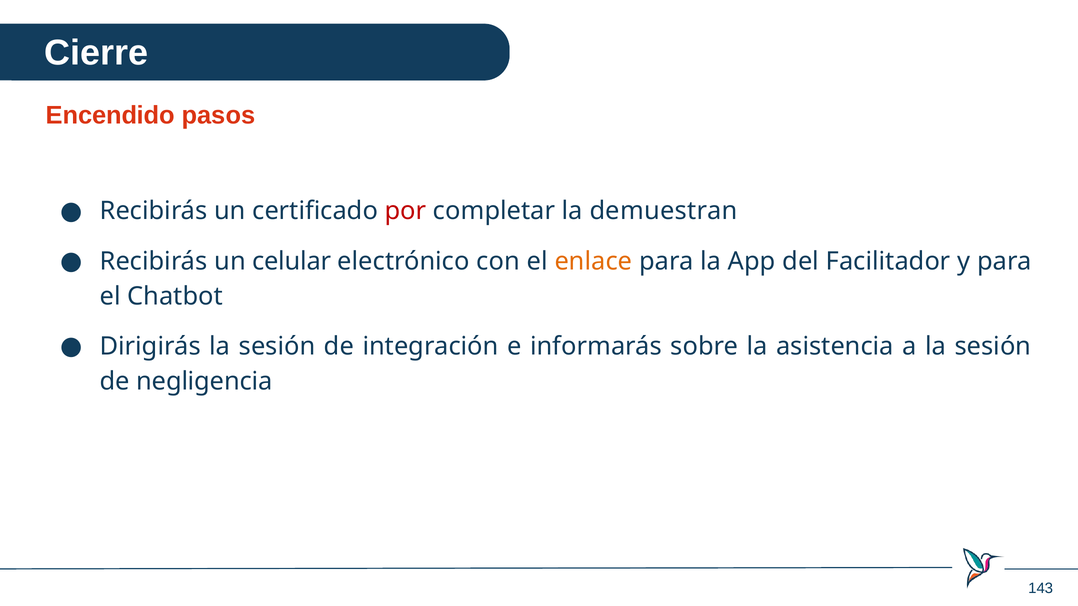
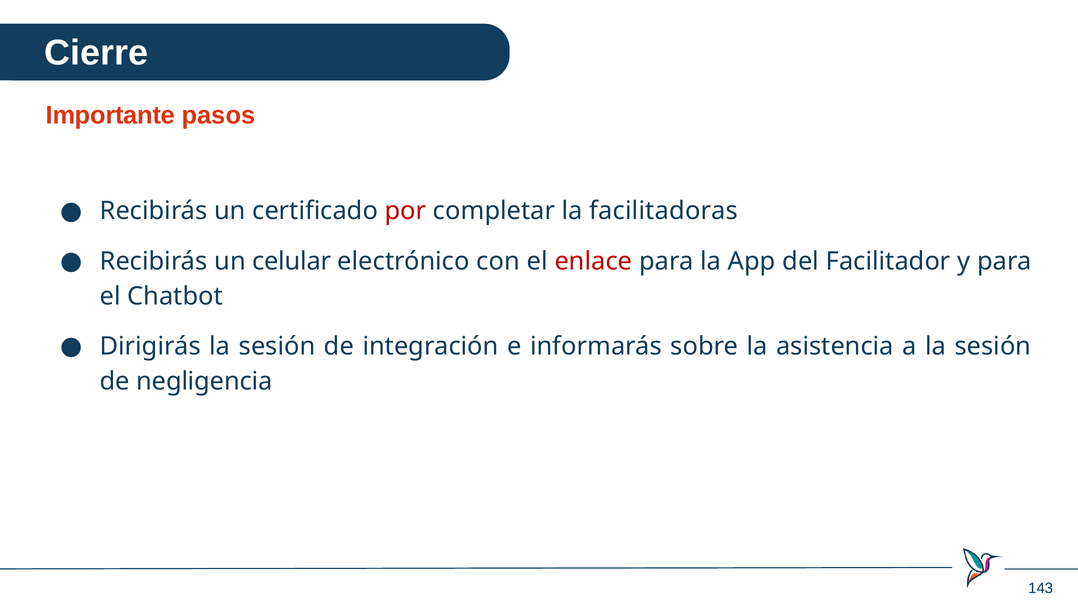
Encendido: Encendido -> Importante
demuestran: demuestran -> facilitadoras
enlace colour: orange -> red
